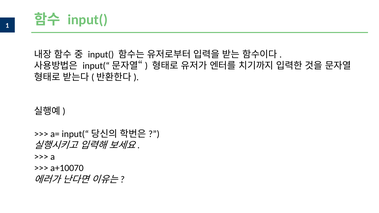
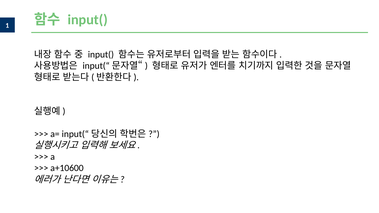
a+10070: a+10070 -> a+10600
